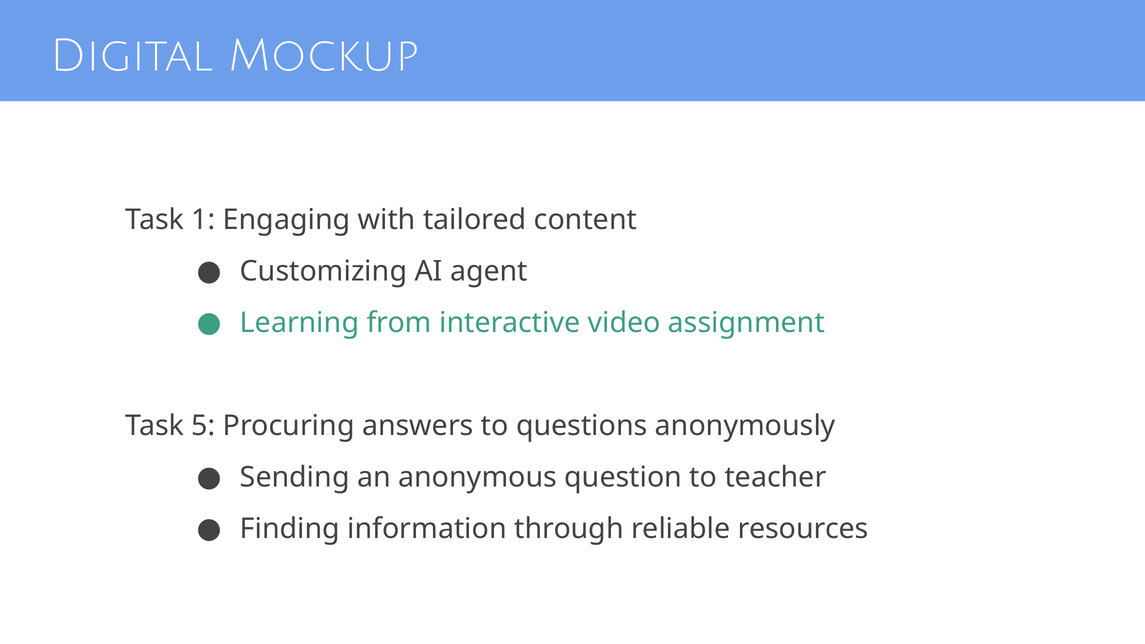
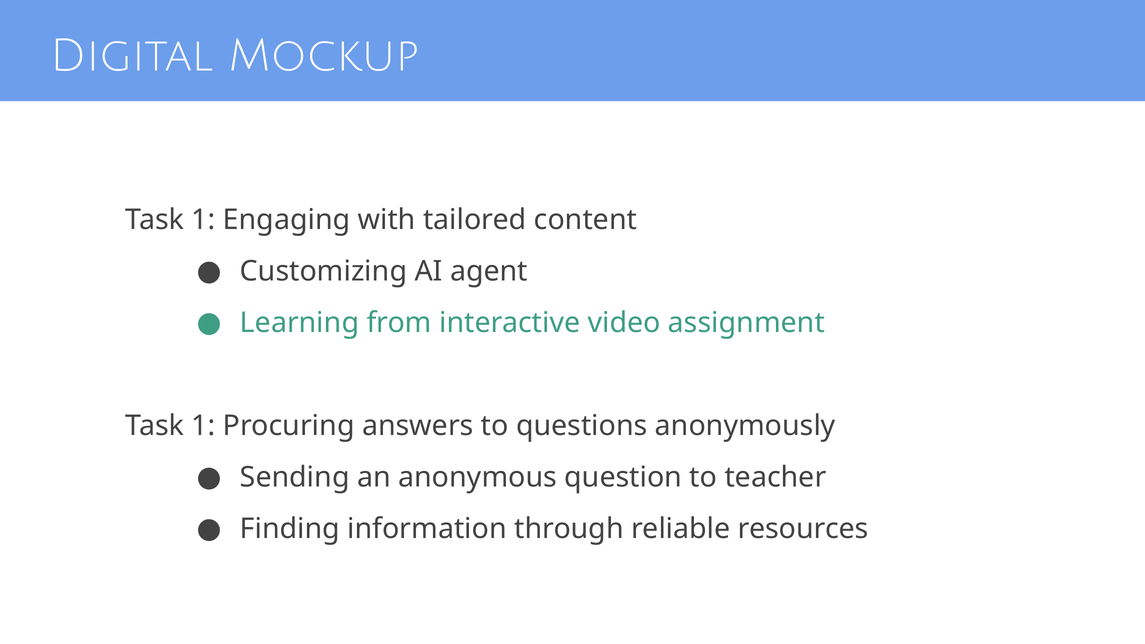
5 at (203, 426): 5 -> 1
